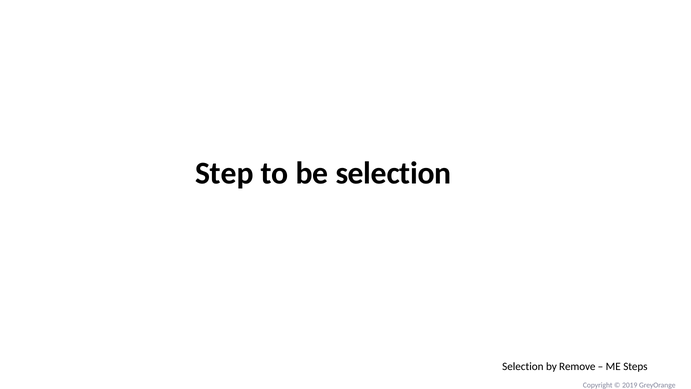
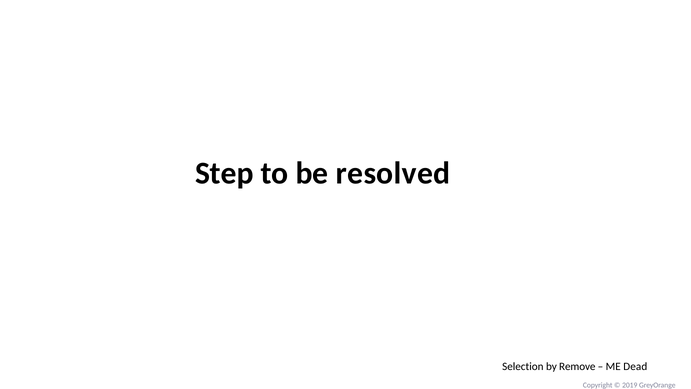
be selection: selection -> resolved
Steps: Steps -> Dead
